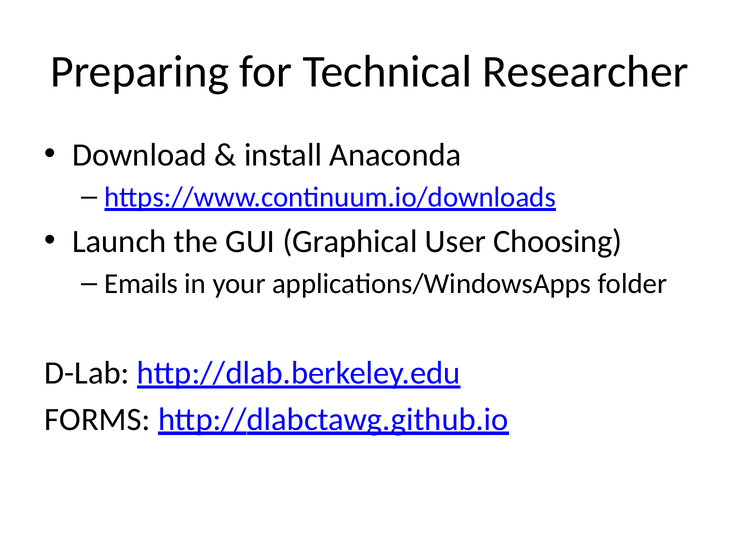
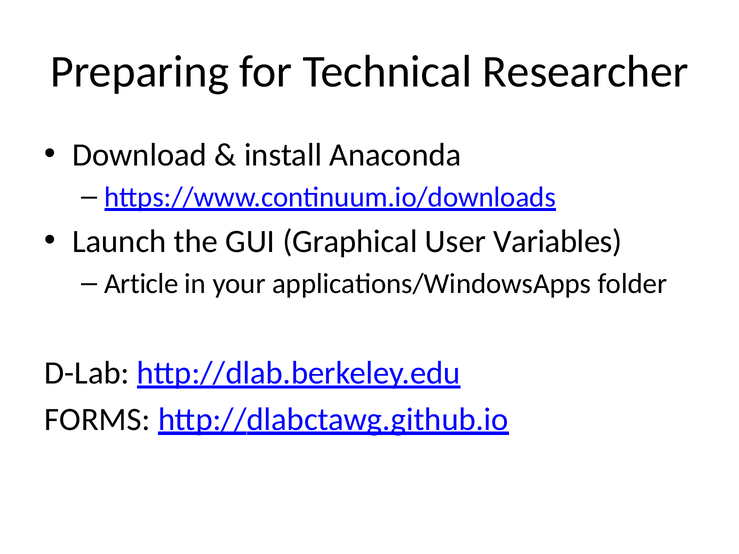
Choosing: Choosing -> Variables
Emails: Emails -> Article
